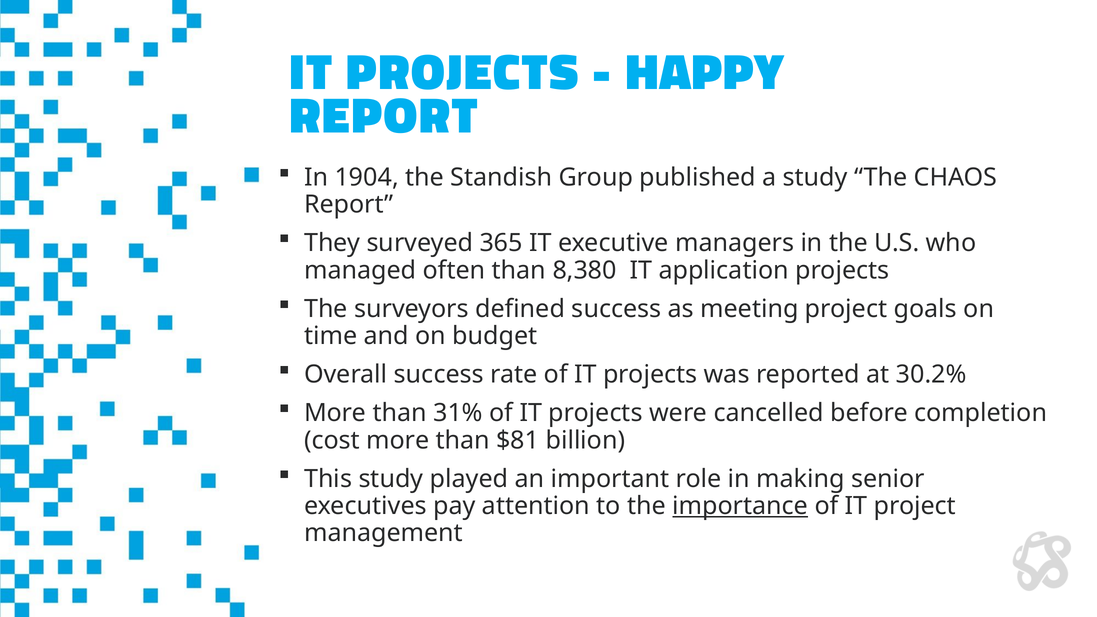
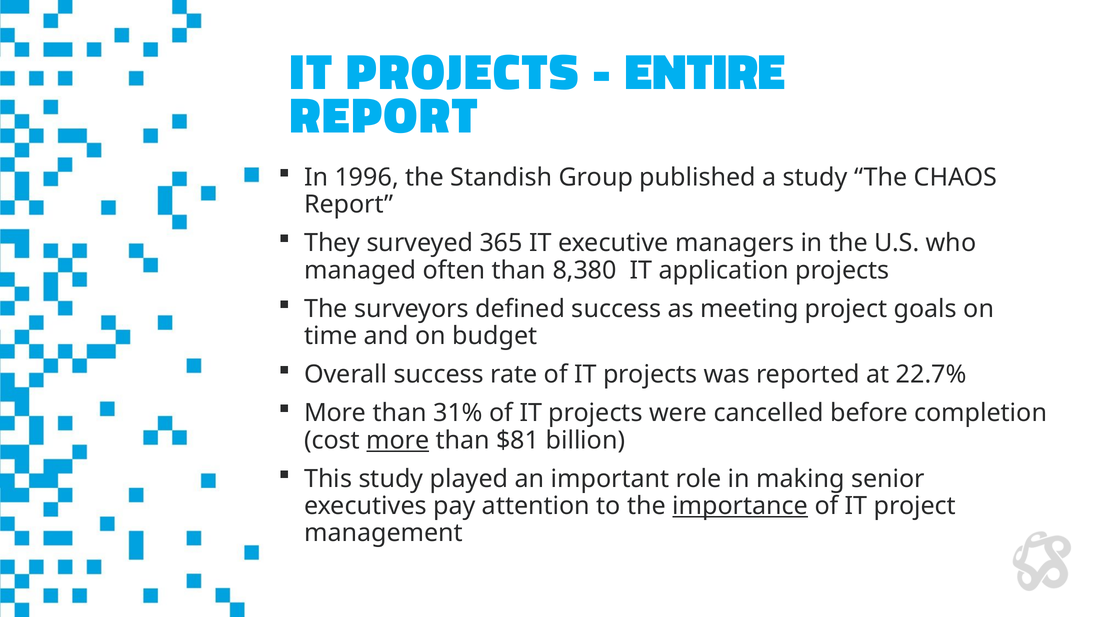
HAPPY: HAPPY -> ENTIRE
1904: 1904 -> 1996
30.2%: 30.2% -> 22.7%
more at (398, 440) underline: none -> present
